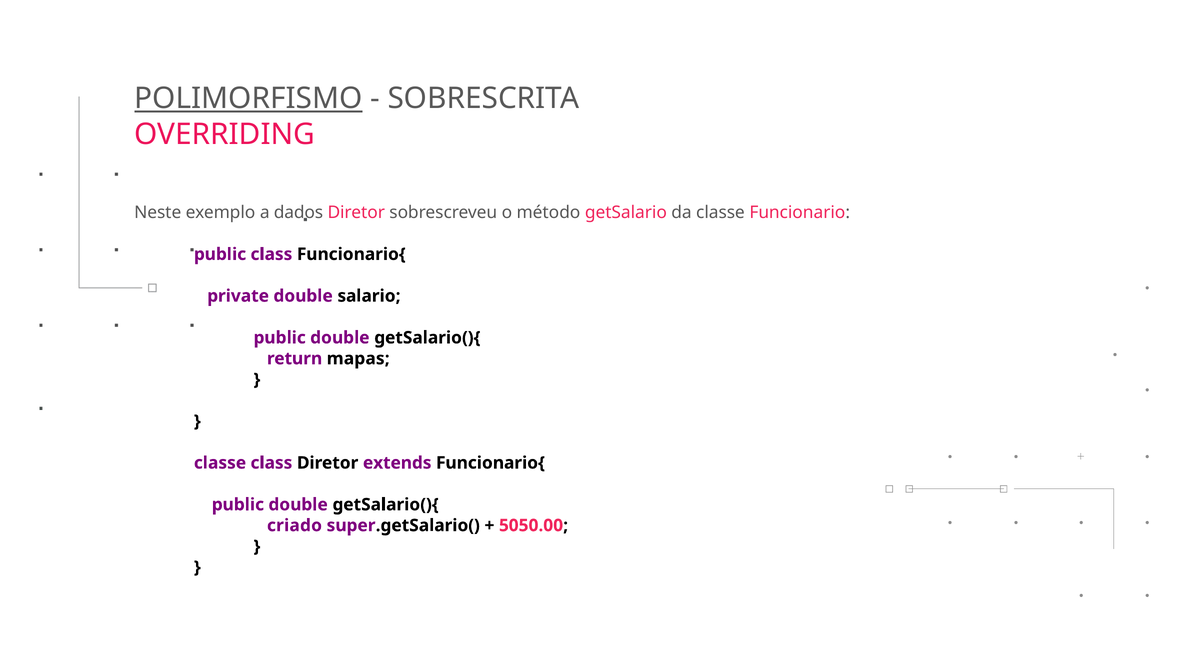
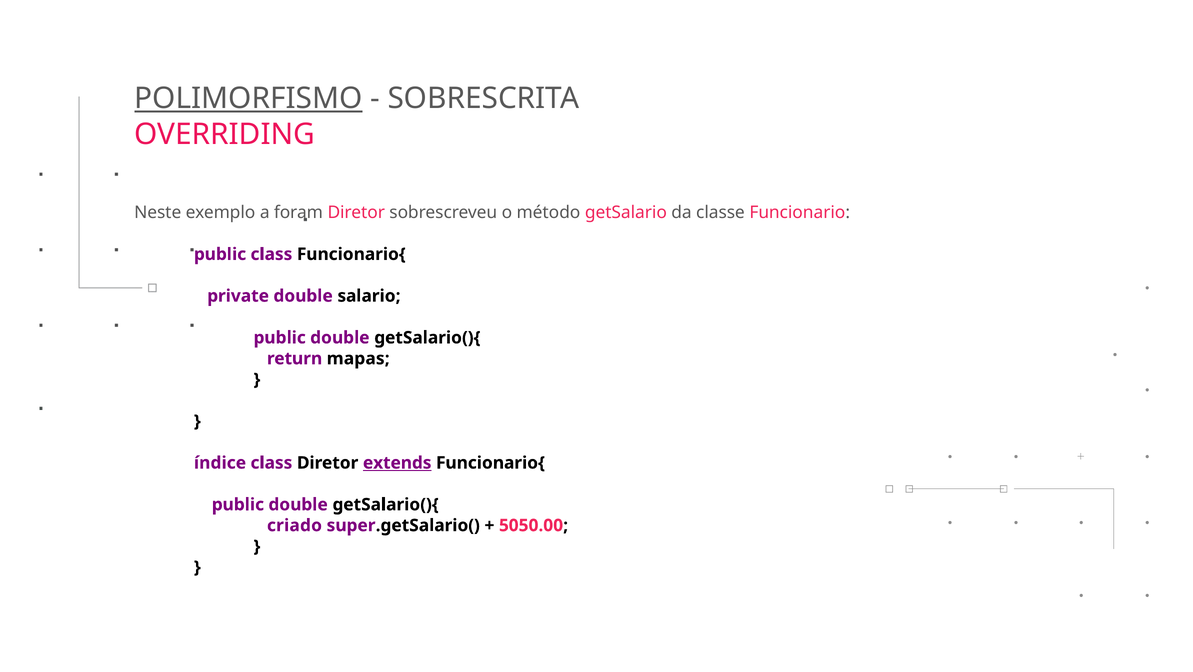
dados: dados -> foram
classe at (220, 463): classe -> índice
extends underline: none -> present
